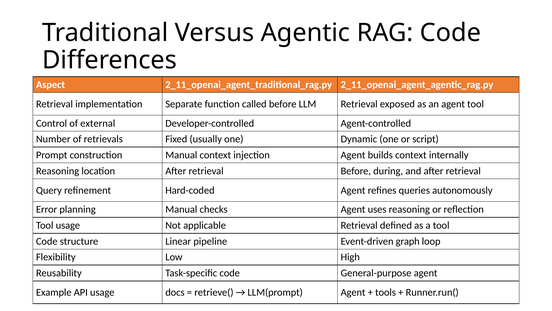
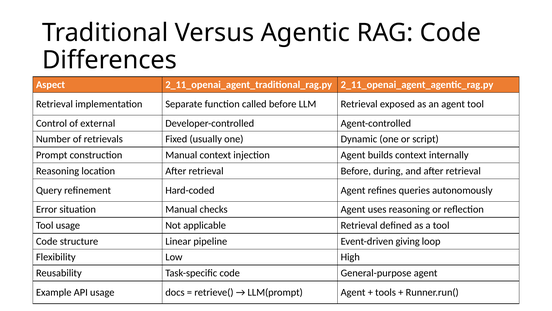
planning: planning -> situation
graph: graph -> giving
